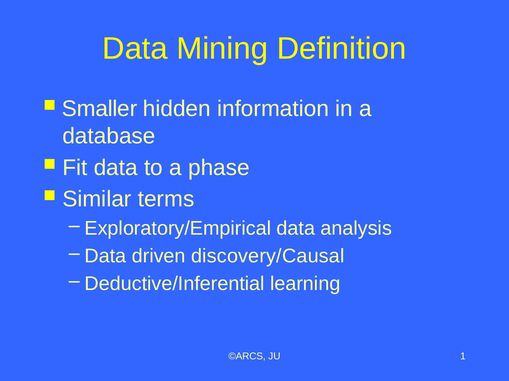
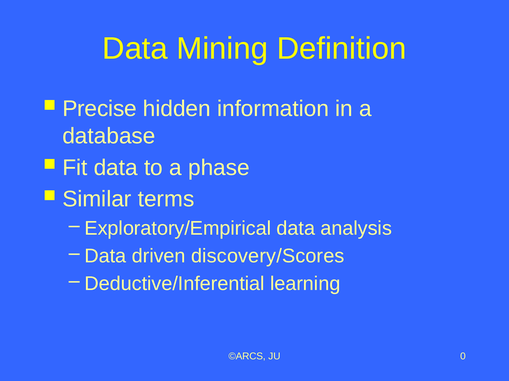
Smaller: Smaller -> Precise
discovery/Causal: discovery/Causal -> discovery/Scores
1: 1 -> 0
